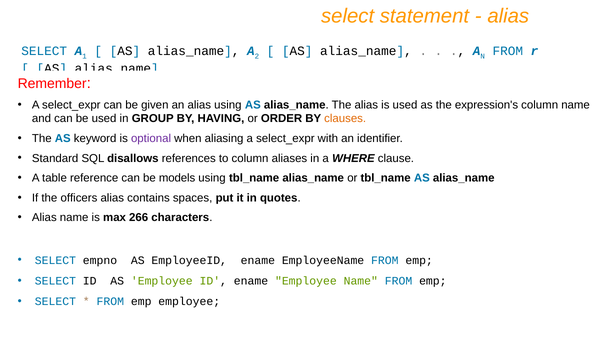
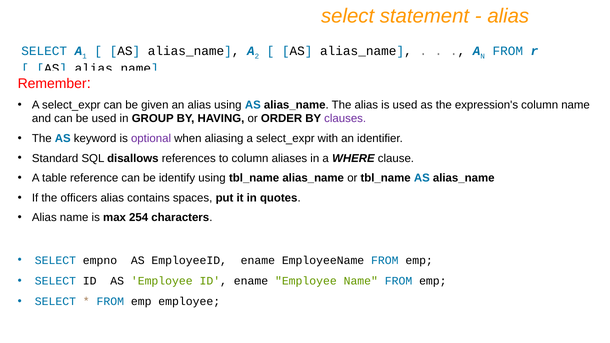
clauses colour: orange -> purple
models: models -> identify
266: 266 -> 254
